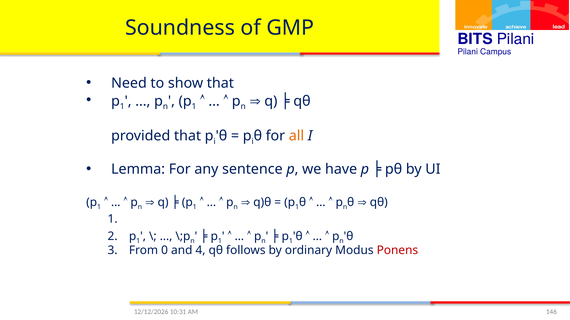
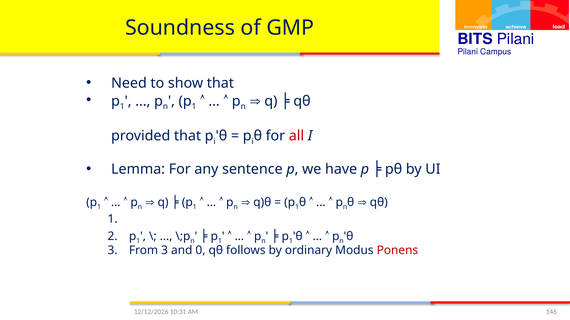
all colour: orange -> red
From 0: 0 -> 3
4: 4 -> 0
